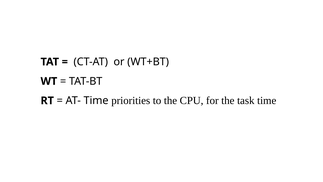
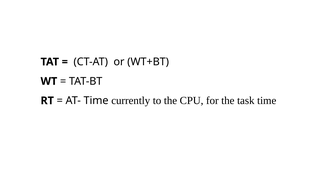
priorities: priorities -> currently
